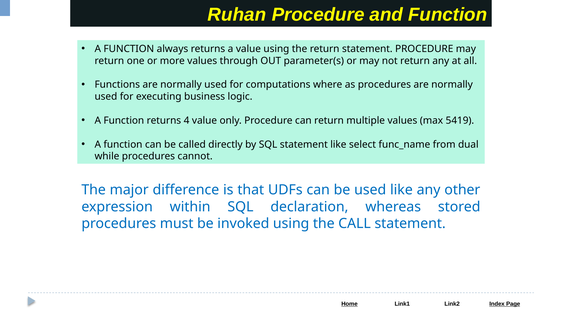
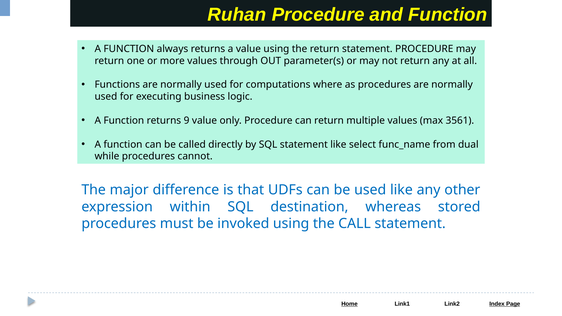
4: 4 -> 9
5419: 5419 -> 3561
declaration: declaration -> destination
